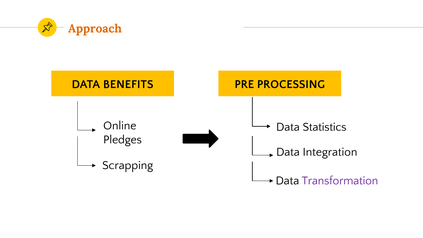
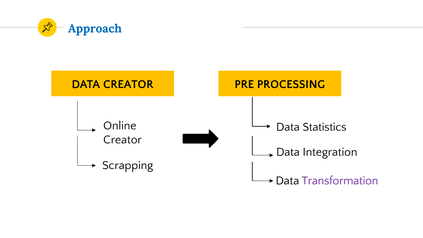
Approach colour: orange -> blue
DATA BENEFITS: BENEFITS -> CREATOR
Pledges at (123, 140): Pledges -> Creator
